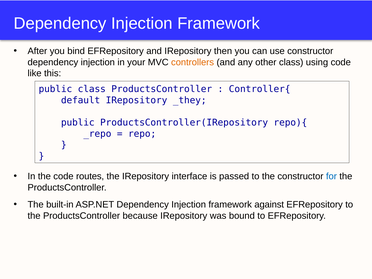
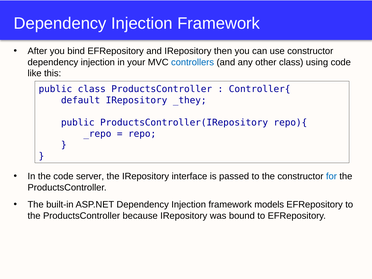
controllers colour: orange -> blue
routes: routes -> server
against: against -> models
